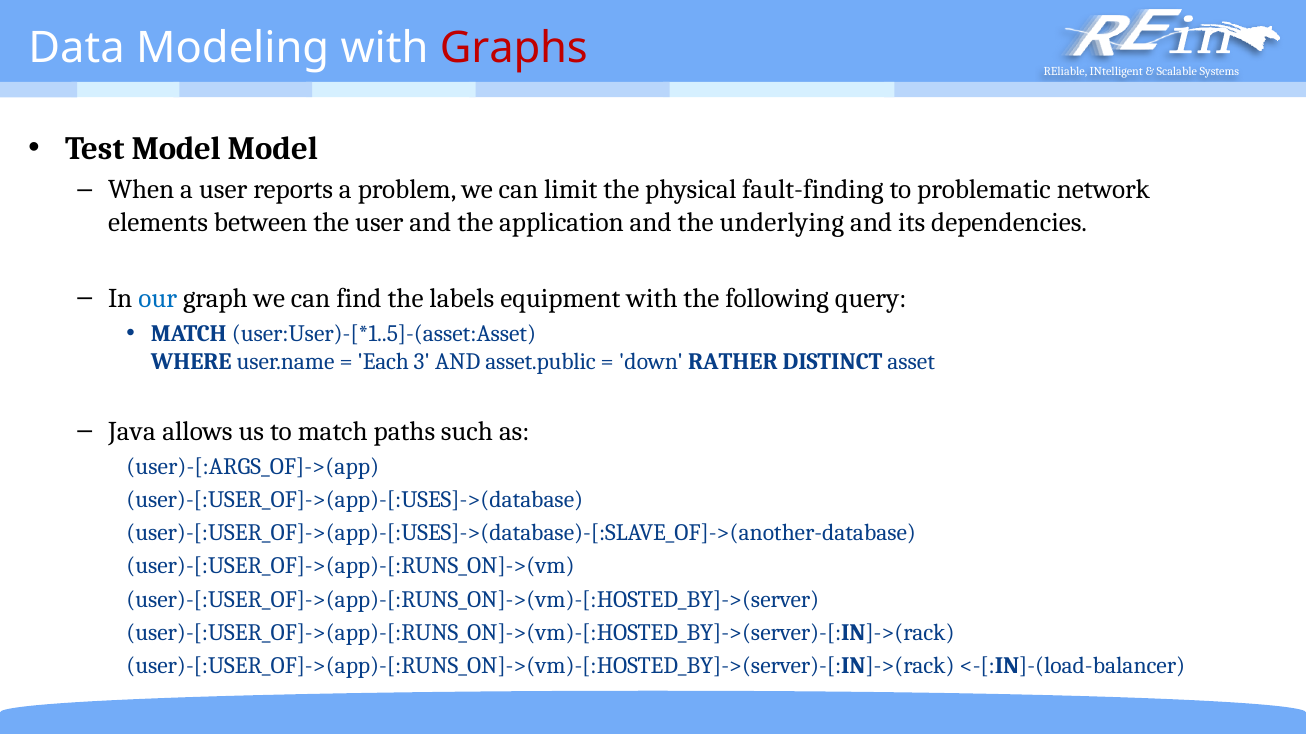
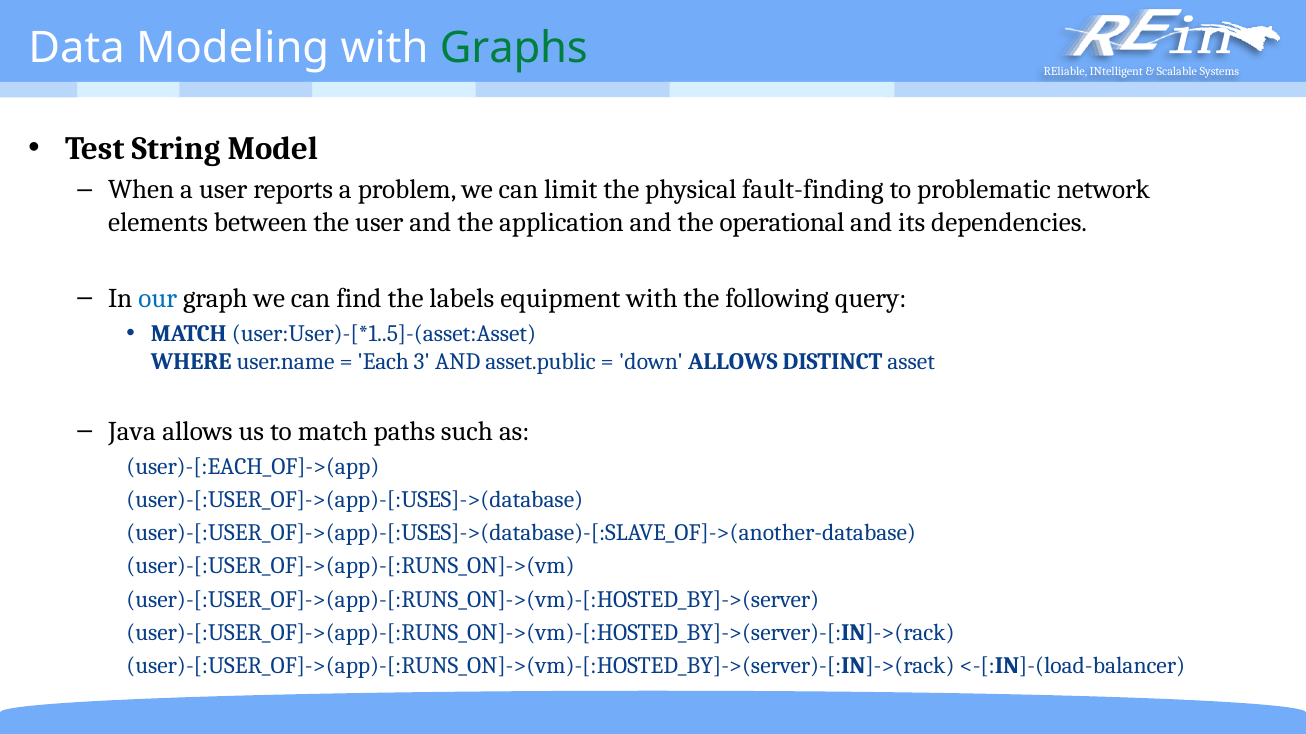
Graphs colour: red -> green
Test Model: Model -> String
underlying: underlying -> operational
down RATHER: RATHER -> ALLOWS
user)-[:ARGS_OF]->(app: user)-[:ARGS_OF]->(app -> user)-[:EACH_OF]->(app
